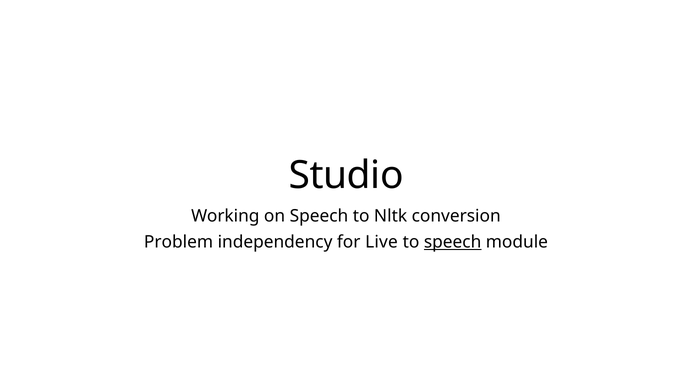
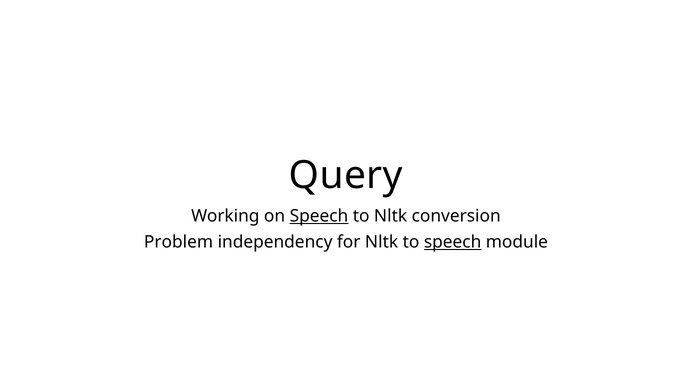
Studio: Studio -> Query
Speech at (319, 216) underline: none -> present
for Live: Live -> Nltk
